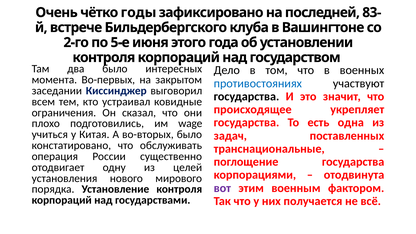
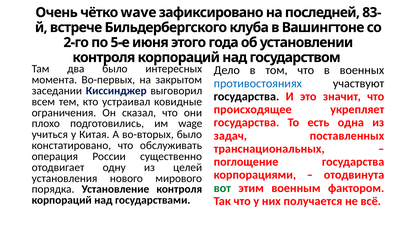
годы: годы -> wave
транснациональные: транснациональные -> транснациональных
вот colour: purple -> green
